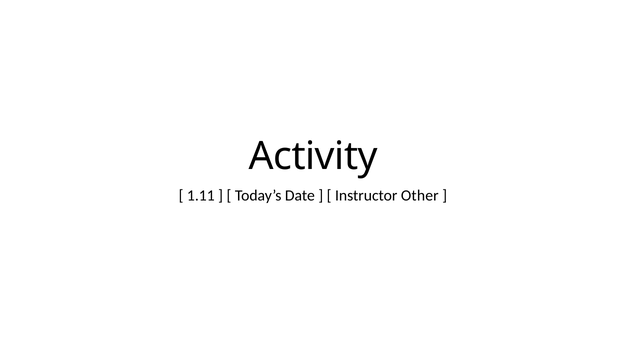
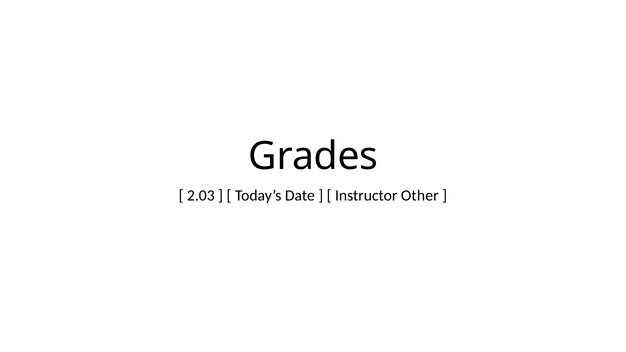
Activity: Activity -> Grades
1.11: 1.11 -> 2.03
